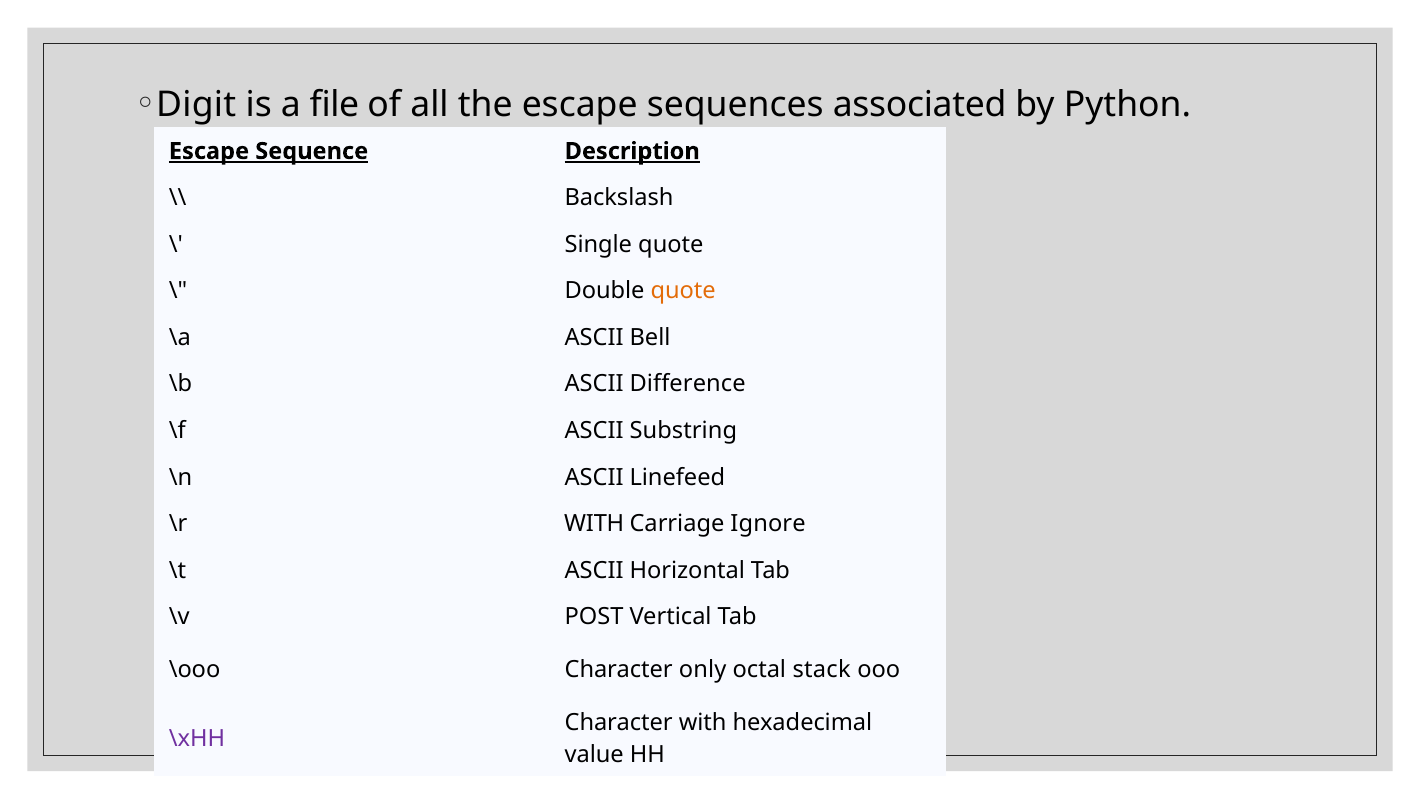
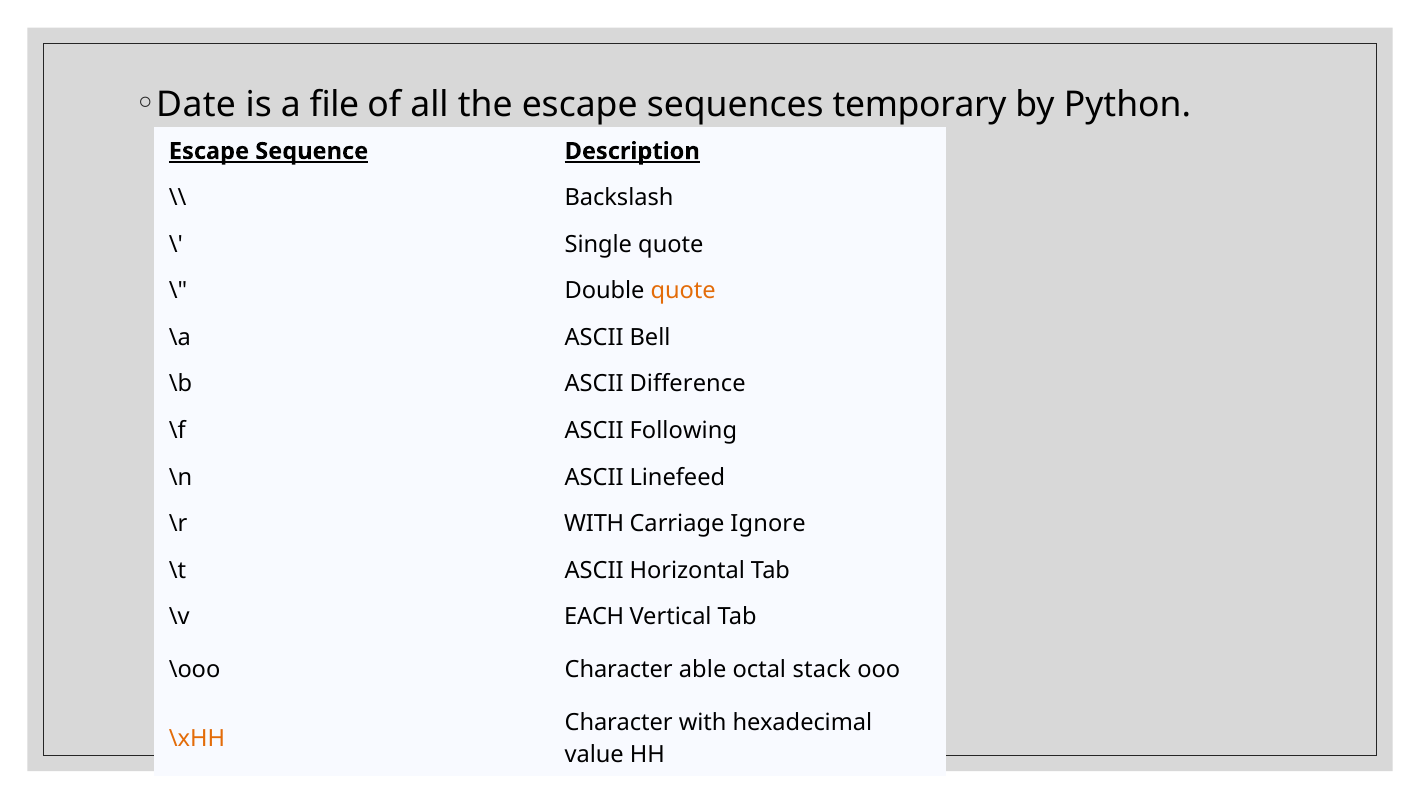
Digit: Digit -> Date
associated: associated -> temporary
Substring: Substring -> Following
POST: POST -> EACH
only: only -> able
\xHH colour: purple -> orange
